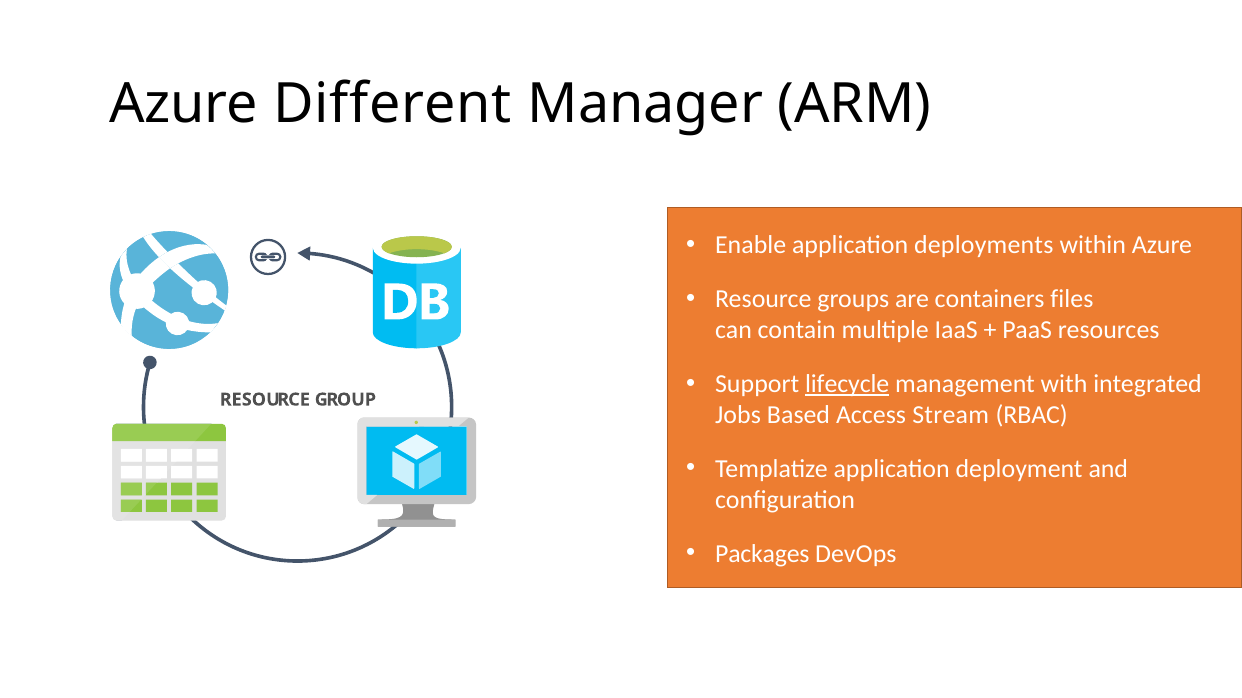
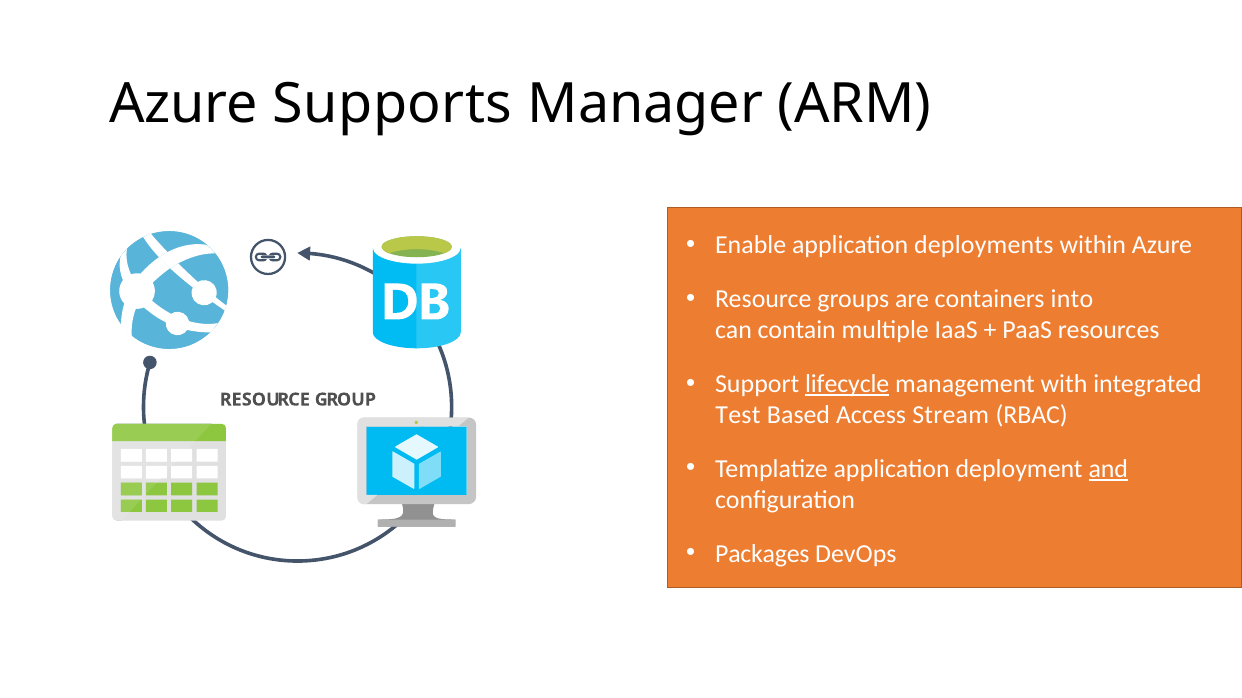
Different: Different -> Supports
files: files -> into
Jobs: Jobs -> Test
and underline: none -> present
